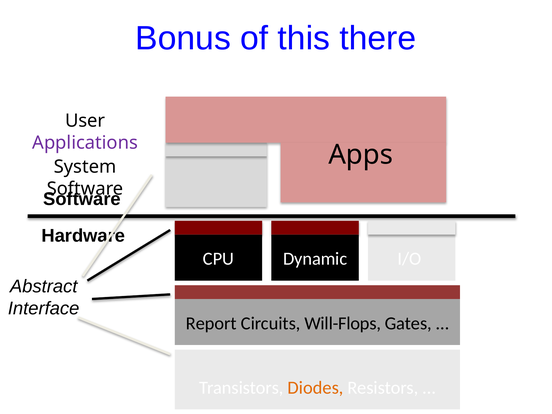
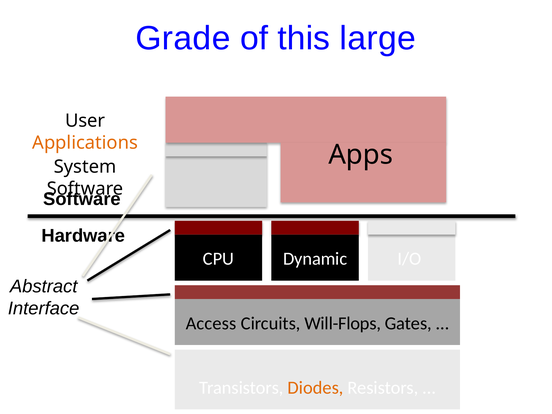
Bonus: Bonus -> Grade
there: there -> large
Applications colour: purple -> orange
Report: Report -> Access
